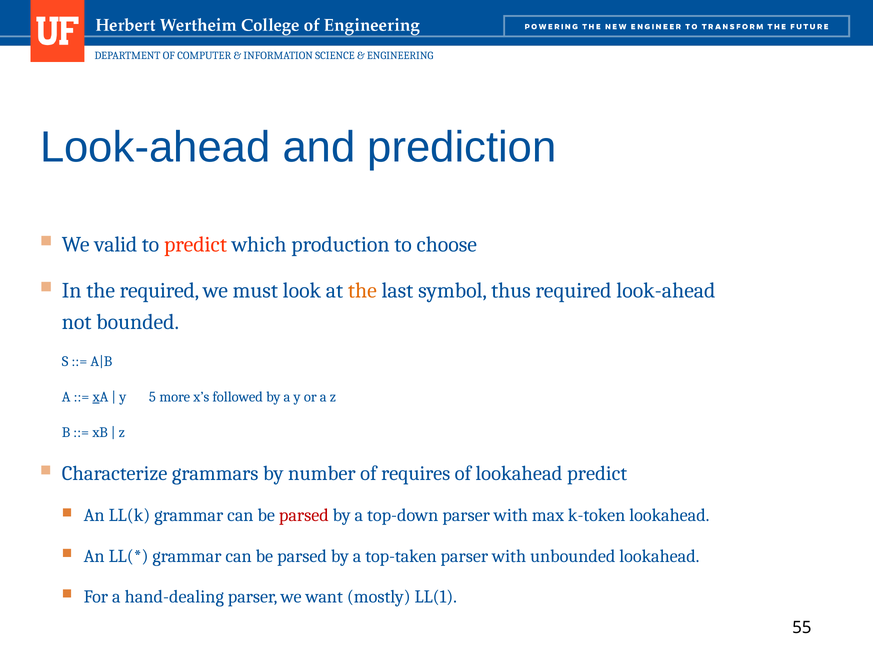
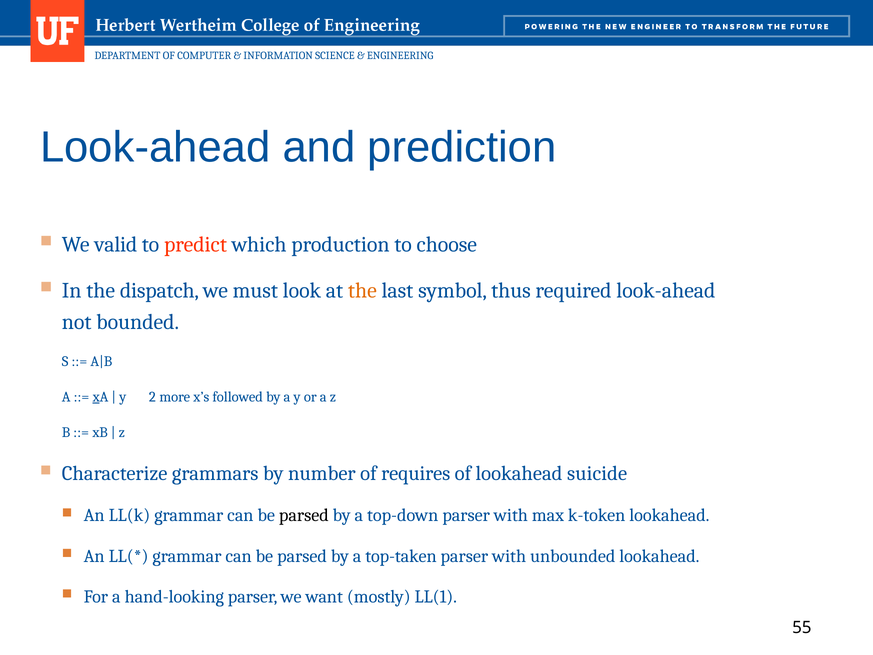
the required: required -> dispatch
5: 5 -> 2
lookahead predict: predict -> suicide
parsed at (304, 515) colour: red -> black
hand-dealing: hand-dealing -> hand-looking
